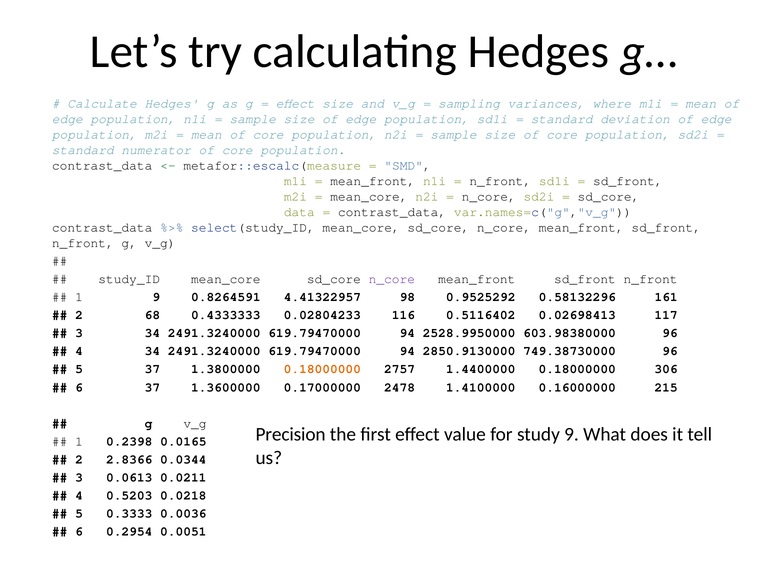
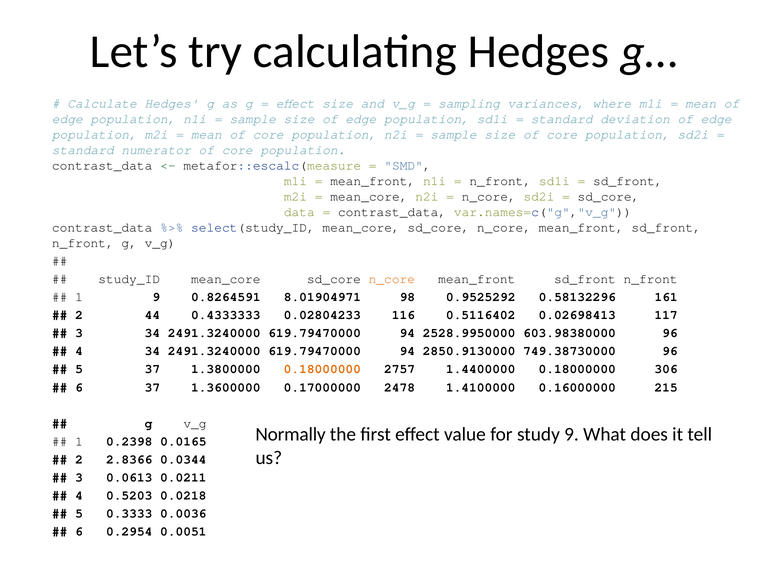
n_core at (392, 279) colour: purple -> orange
4.41322957: 4.41322957 -> 8.01904971
68: 68 -> 44
Precision: Precision -> Normally
